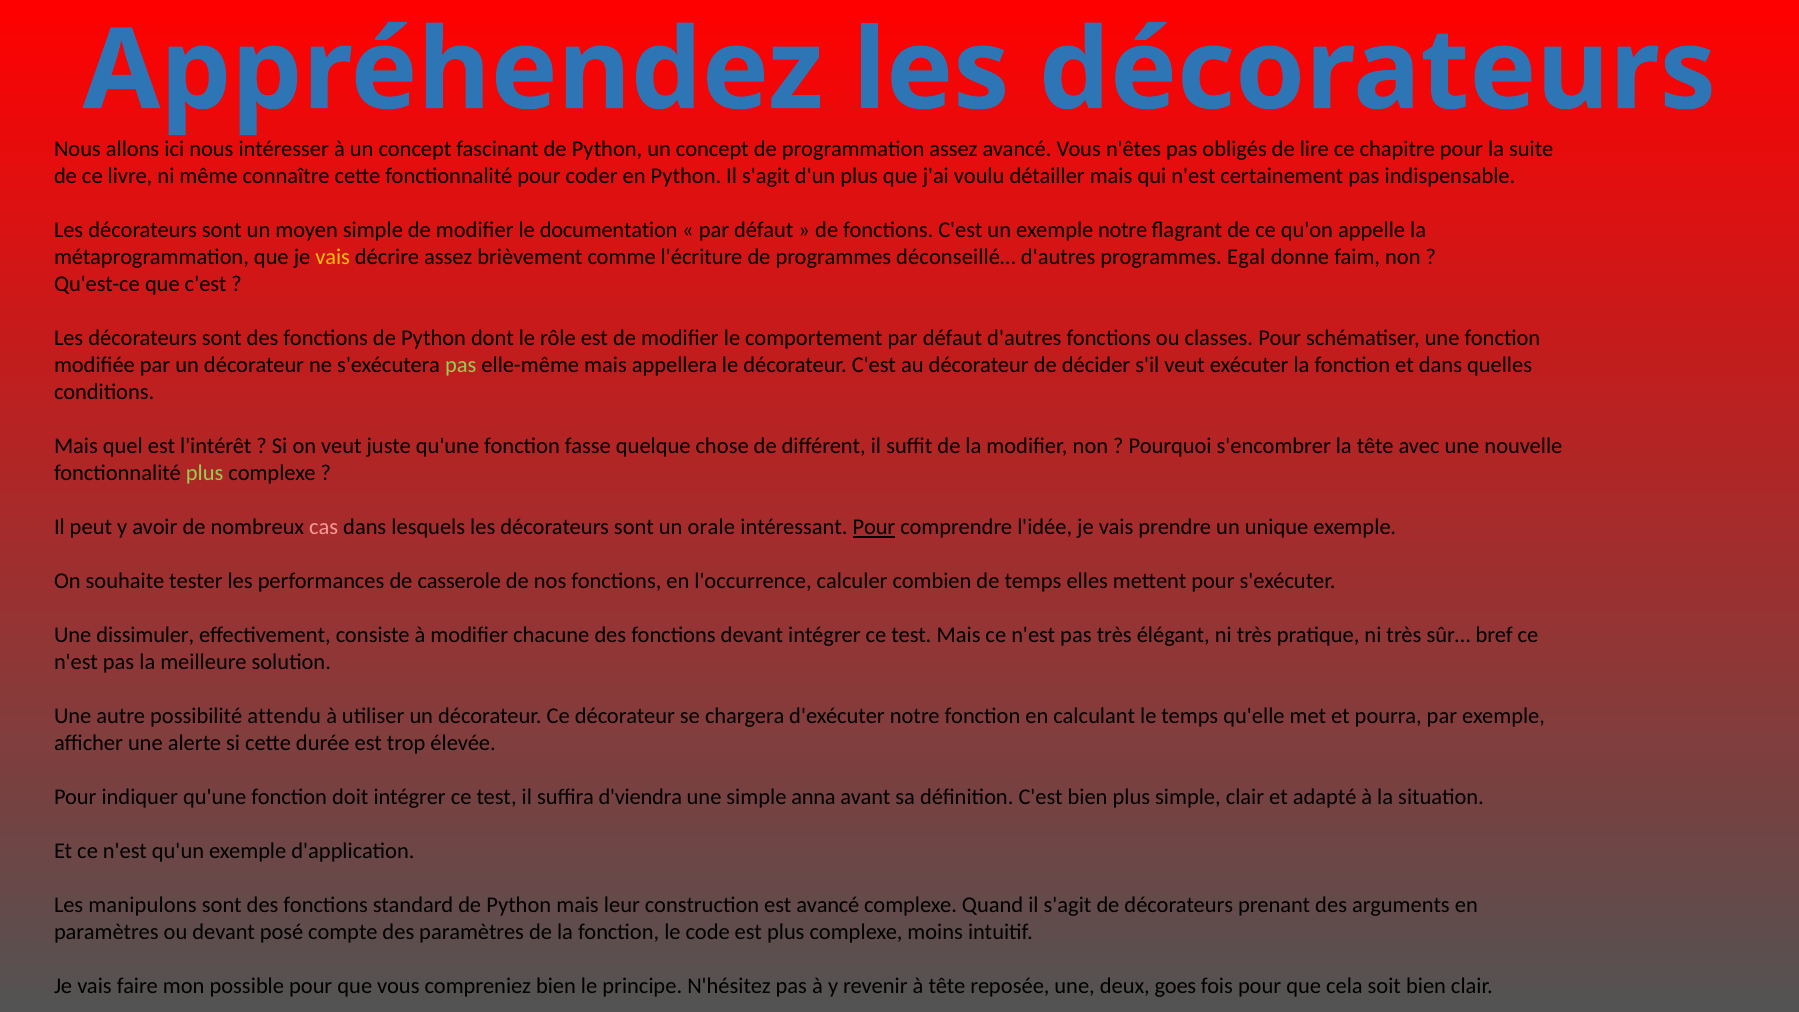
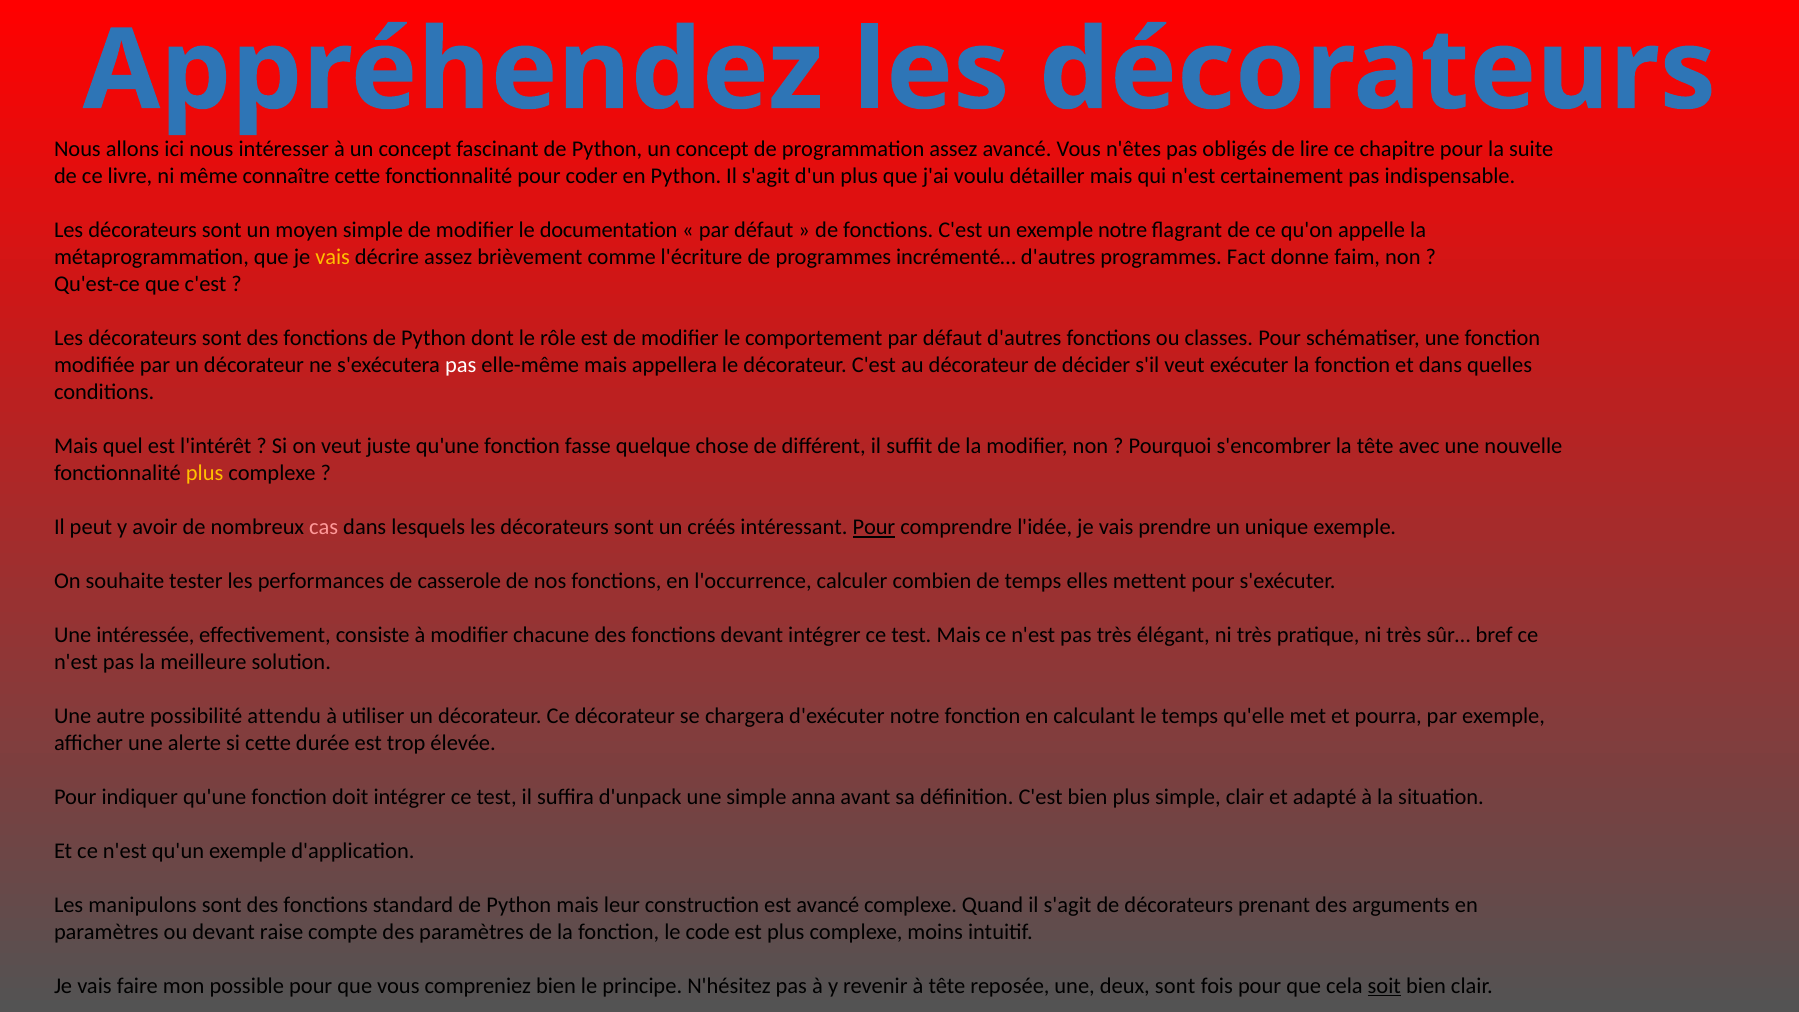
déconseillé…: déconseillé… -> incrémenté…
Egal: Egal -> Fact
pas at (461, 365) colour: light green -> white
plus at (205, 473) colour: light green -> yellow
orale: orale -> créés
dissimuler: dissimuler -> intéressée
d'viendra: d'viendra -> d'unpack
posé: posé -> raise
deux goes: goes -> sont
soit underline: none -> present
